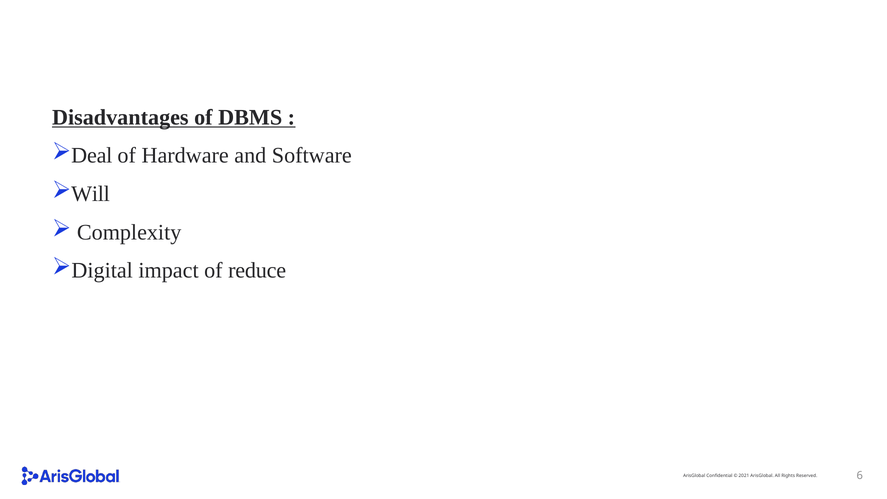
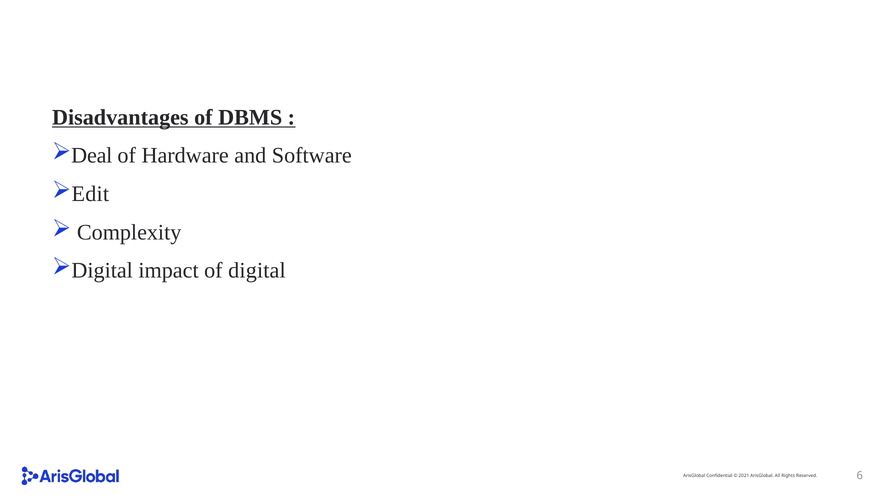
Will: Will -> Edit
of reduce: reduce -> digital
